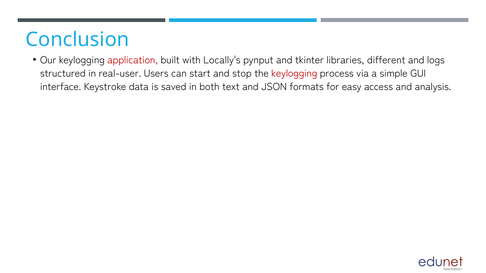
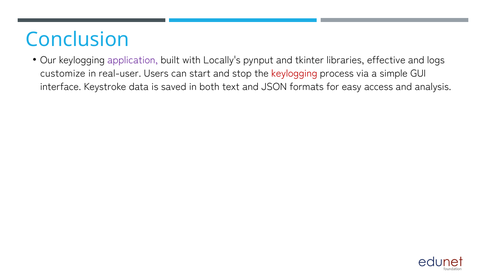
application colour: red -> purple
different: different -> effective
structured: structured -> customize
